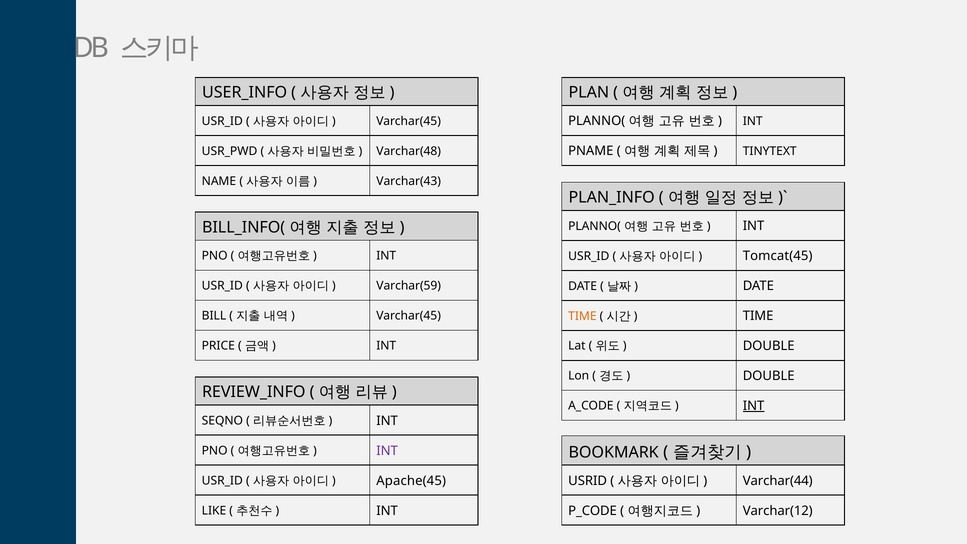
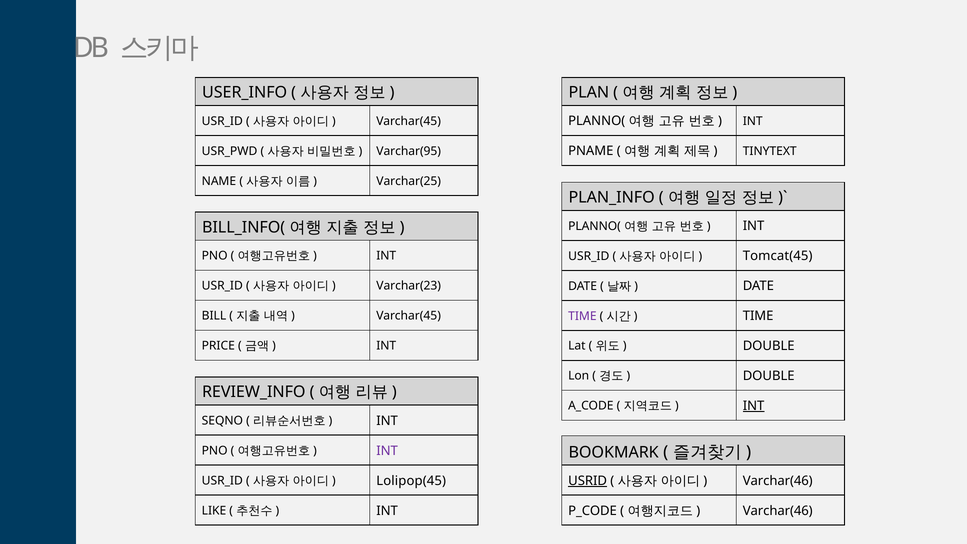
Varchar(48: Varchar(48 -> Varchar(95
Varchar(43: Varchar(43 -> Varchar(25
Varchar(59: Varchar(59 -> Varchar(23
TIME at (582, 316) colour: orange -> purple
USRID underline: none -> present
Varchar(44 at (778, 481): Varchar(44 -> Varchar(46
Apache(45: Apache(45 -> Lolipop(45
Varchar(12 at (778, 511): Varchar(12 -> Varchar(46
